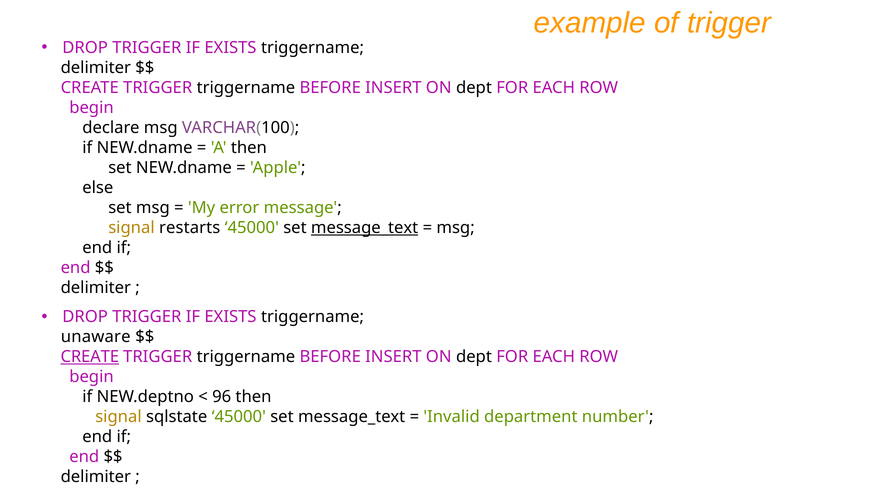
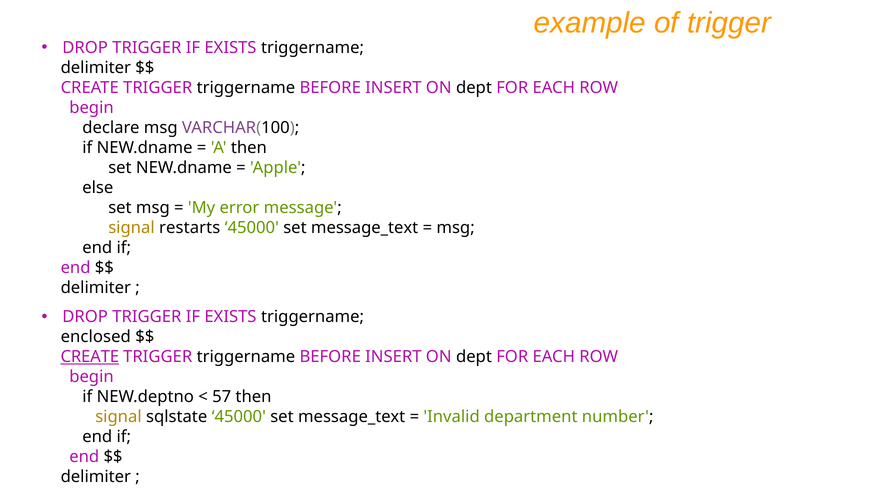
message_text at (365, 228) underline: present -> none
unaware: unaware -> enclosed
96: 96 -> 57
